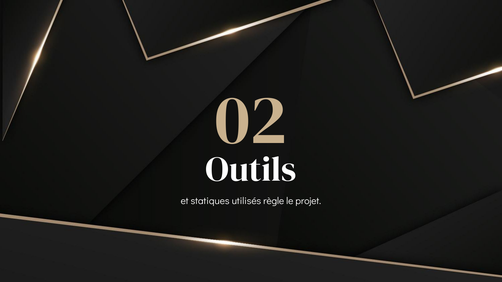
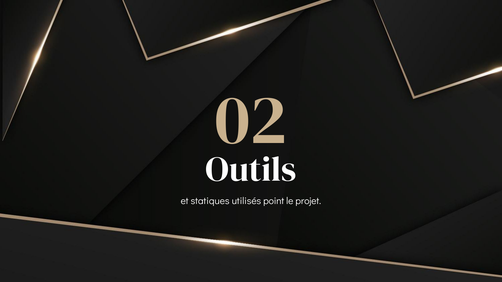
règle: règle -> point
